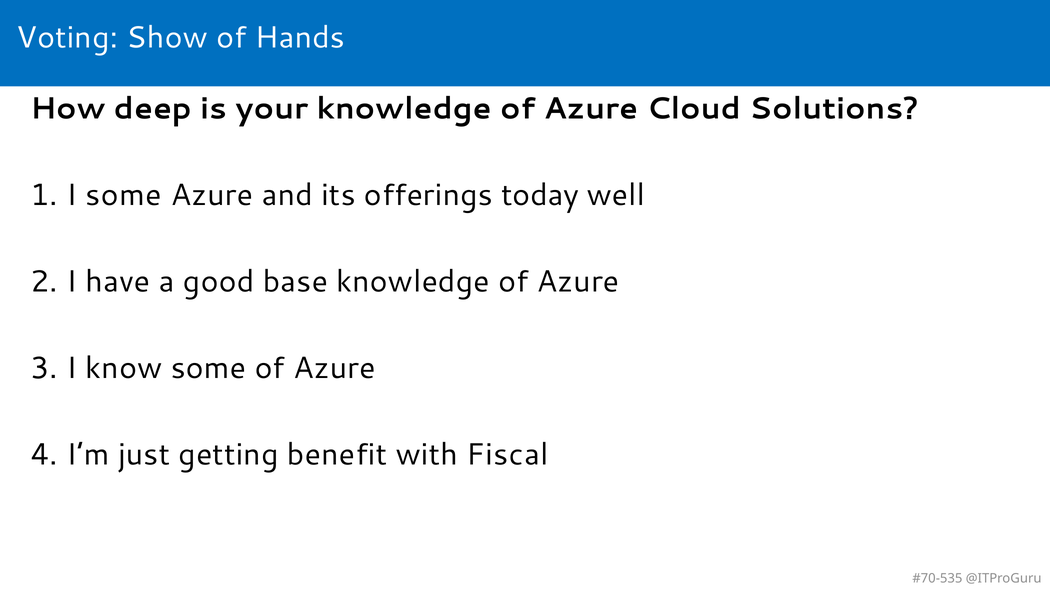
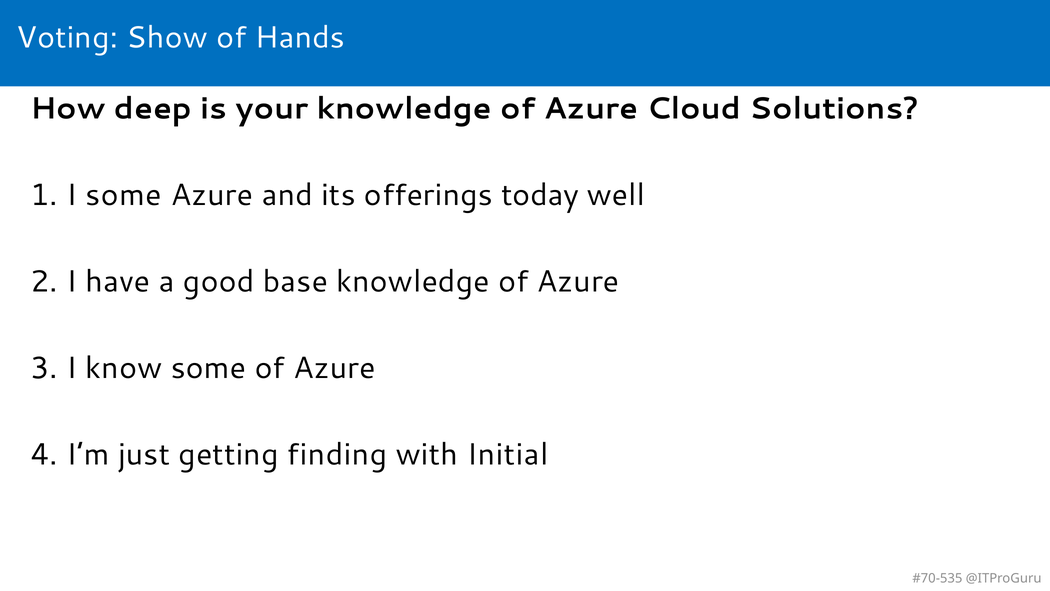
benefit: benefit -> finding
Fiscal: Fiscal -> Initial
